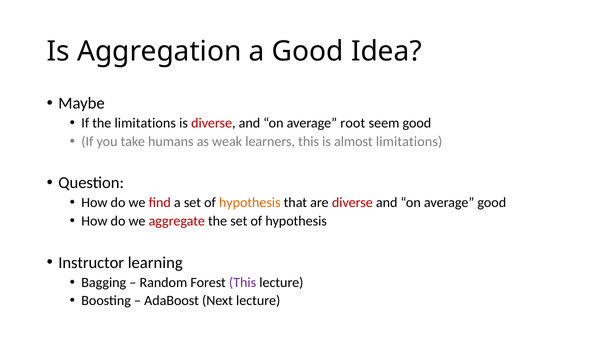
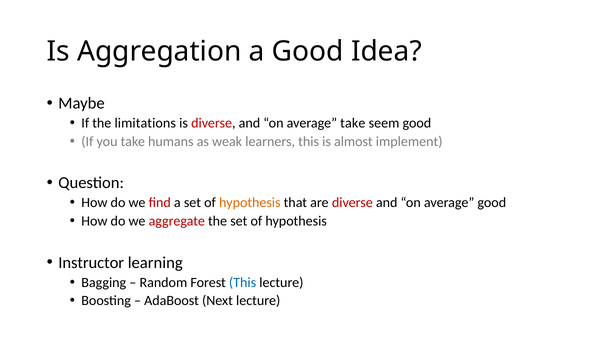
average root: root -> take
almost limitations: limitations -> implement
This at (243, 282) colour: purple -> blue
